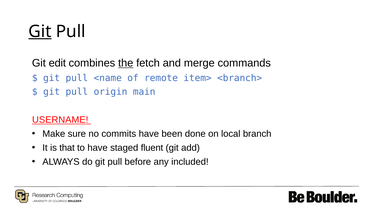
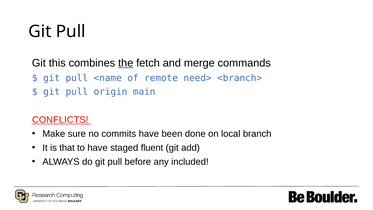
Git at (40, 31) underline: present -> none
edit: edit -> this
item>: item> -> need>
USERNAME: USERNAME -> CONFLICTS
